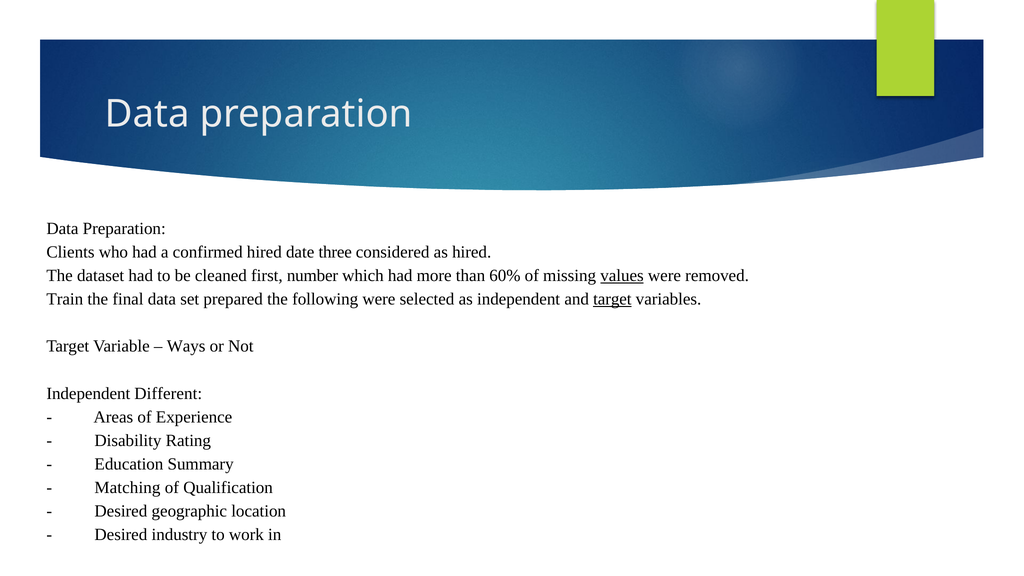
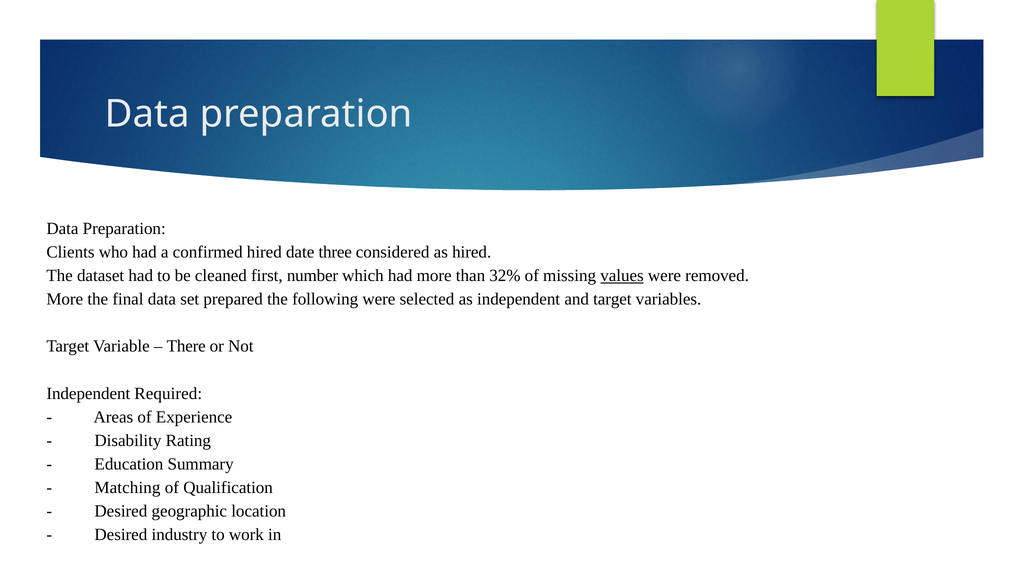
60%: 60% -> 32%
Train at (65, 299): Train -> More
target at (612, 299) underline: present -> none
Ways: Ways -> There
Different: Different -> Required
